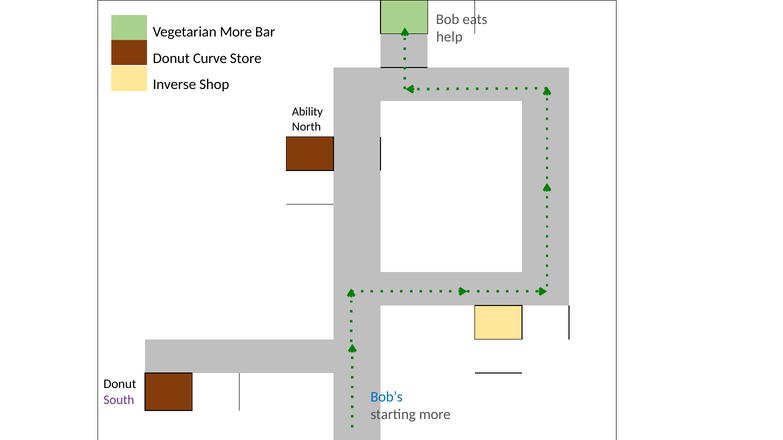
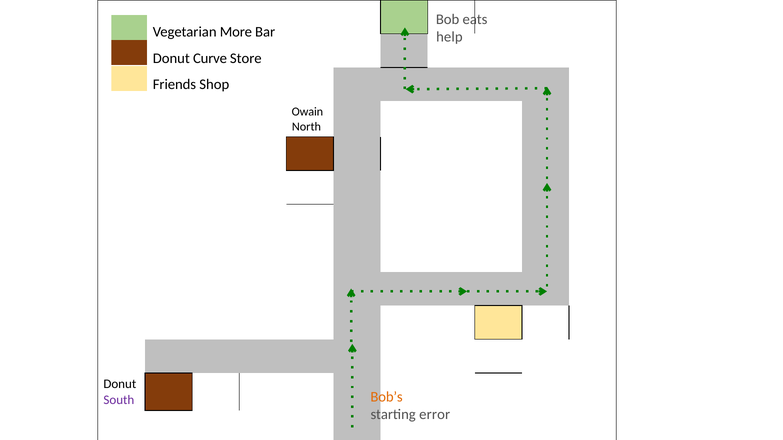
Inverse: Inverse -> Friends
Ability: Ability -> Owain
Bob’s colour: blue -> orange
starting more: more -> error
